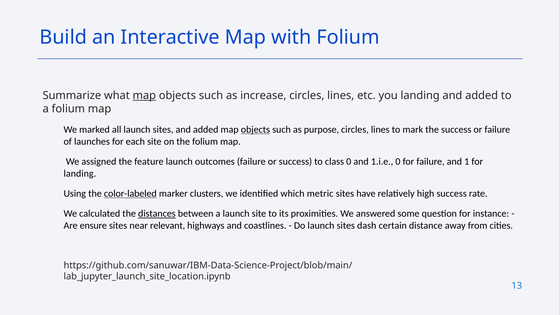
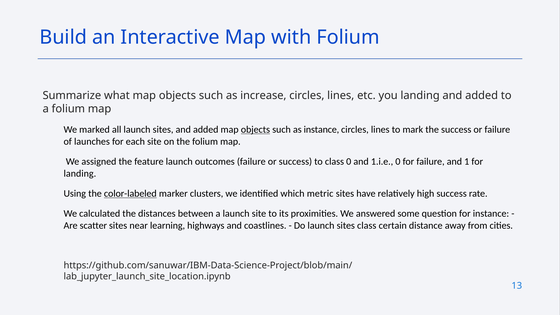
map at (144, 96) underline: present -> none
as purpose: purpose -> instance
distances underline: present -> none
ensure: ensure -> scatter
relevant: relevant -> learning
sites dash: dash -> class
